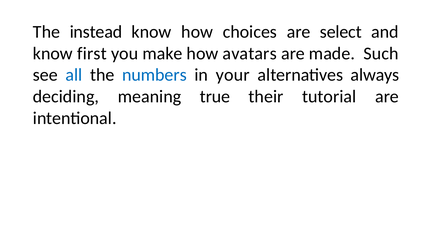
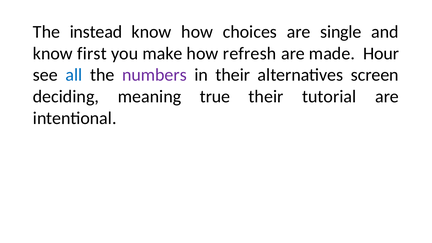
select: select -> single
avatars: avatars -> refresh
Such: Such -> Hour
numbers colour: blue -> purple
in your: your -> their
always: always -> screen
